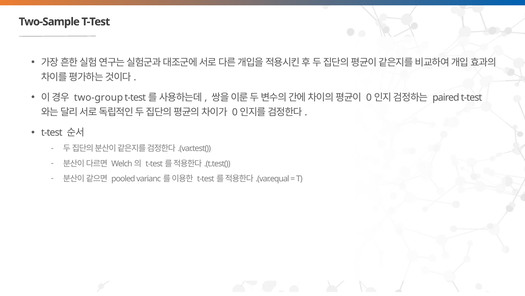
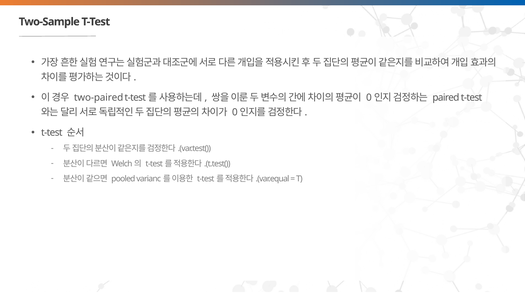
two-group: two-group -> two-paired
